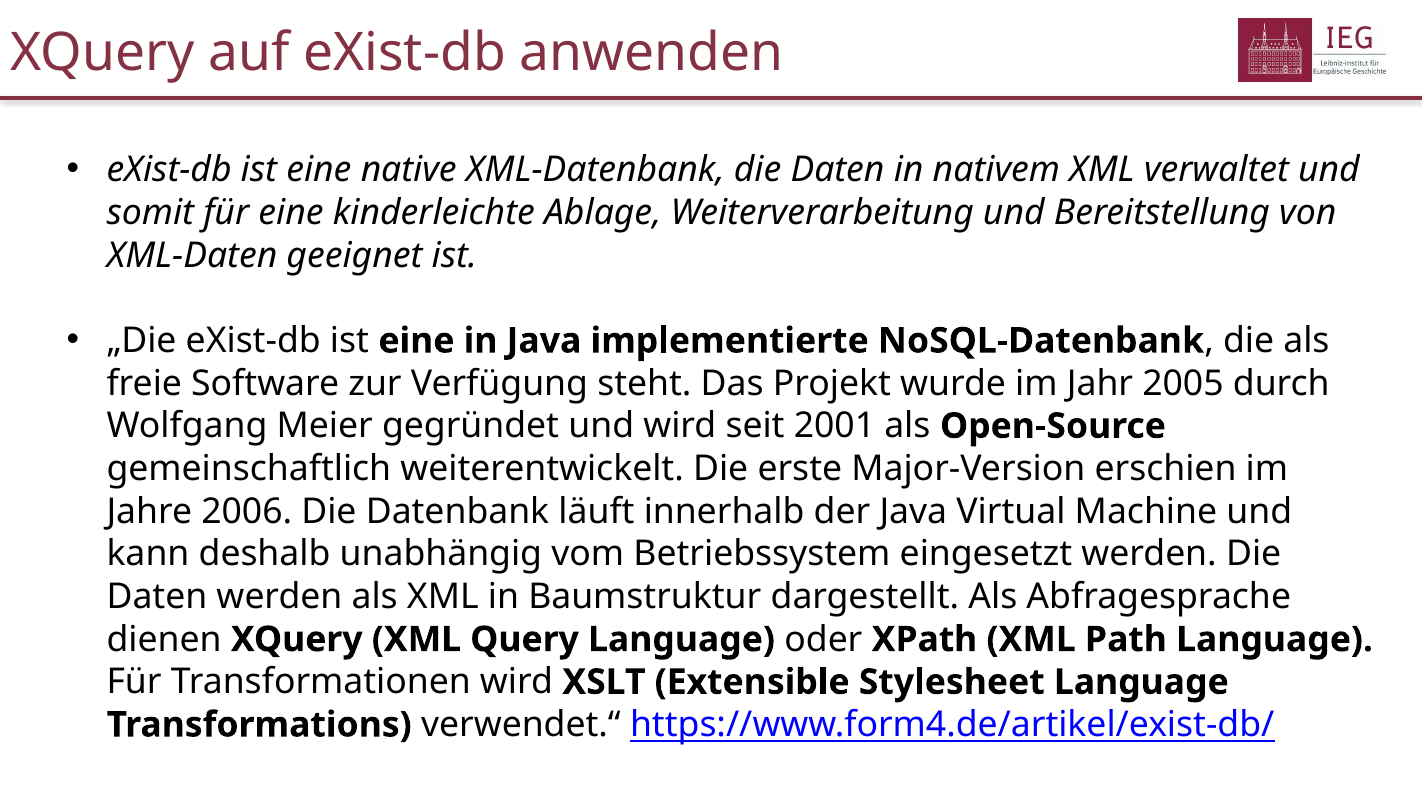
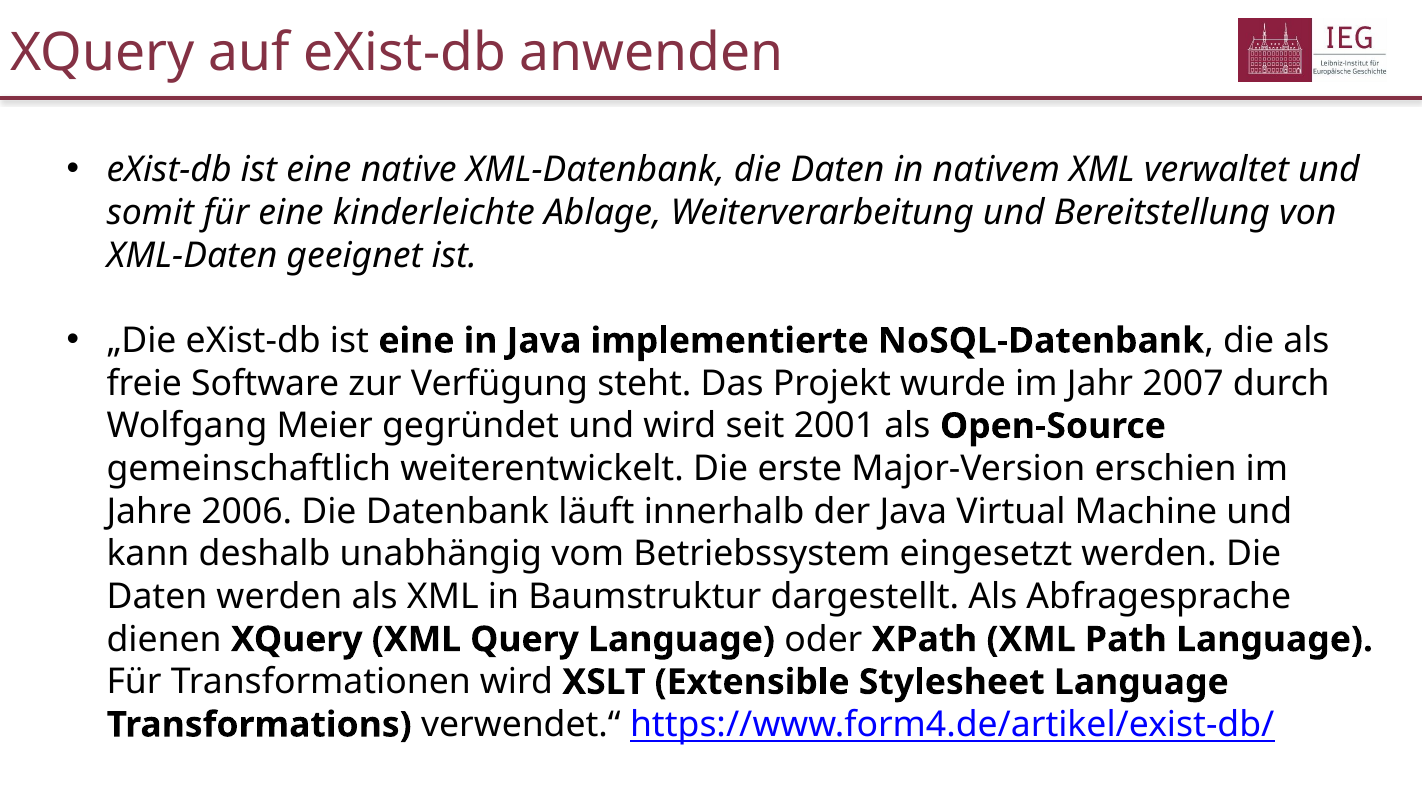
2005: 2005 -> 2007
